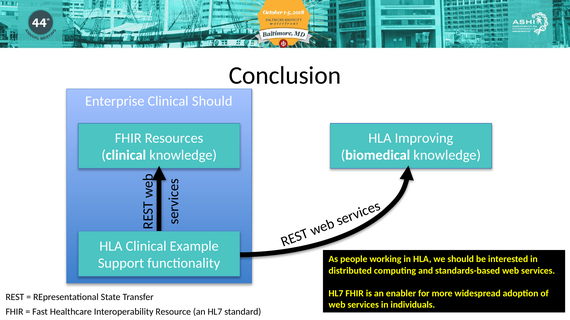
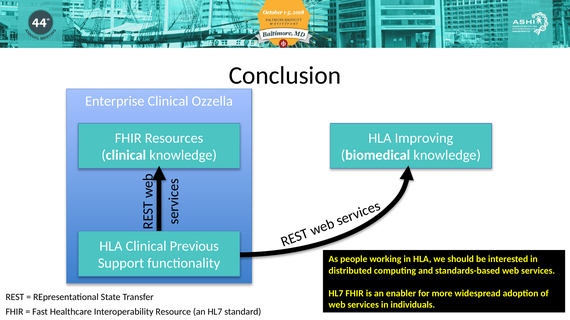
Clinical Should: Should -> Ozzella
Example: Example -> Previous
